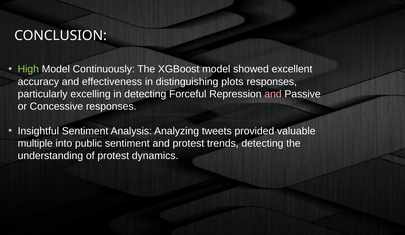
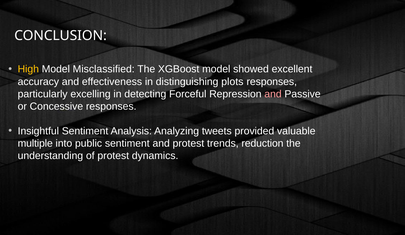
High colour: light green -> yellow
Continuously: Continuously -> Misclassified
trends detecting: detecting -> reduction
